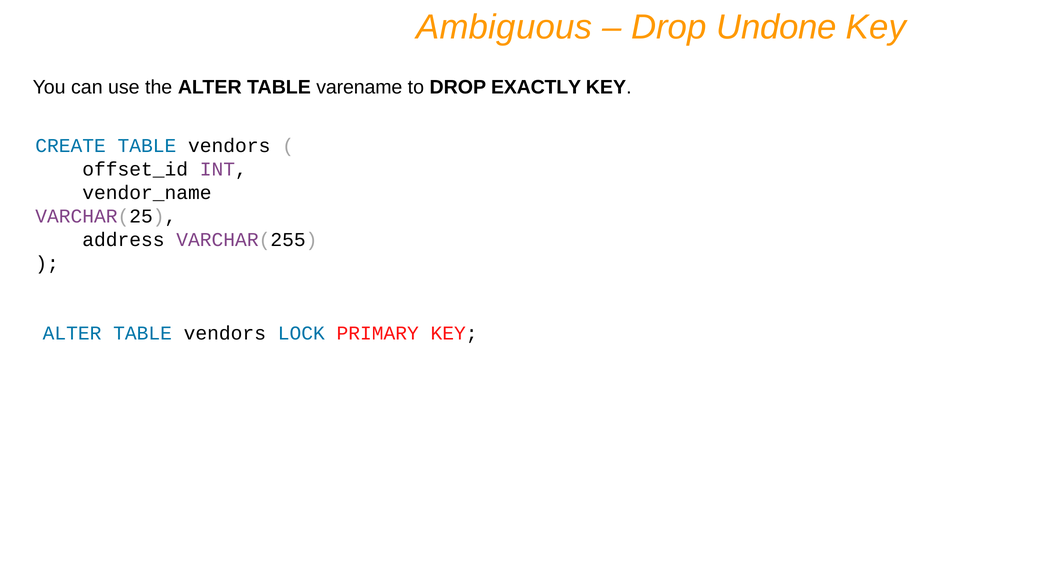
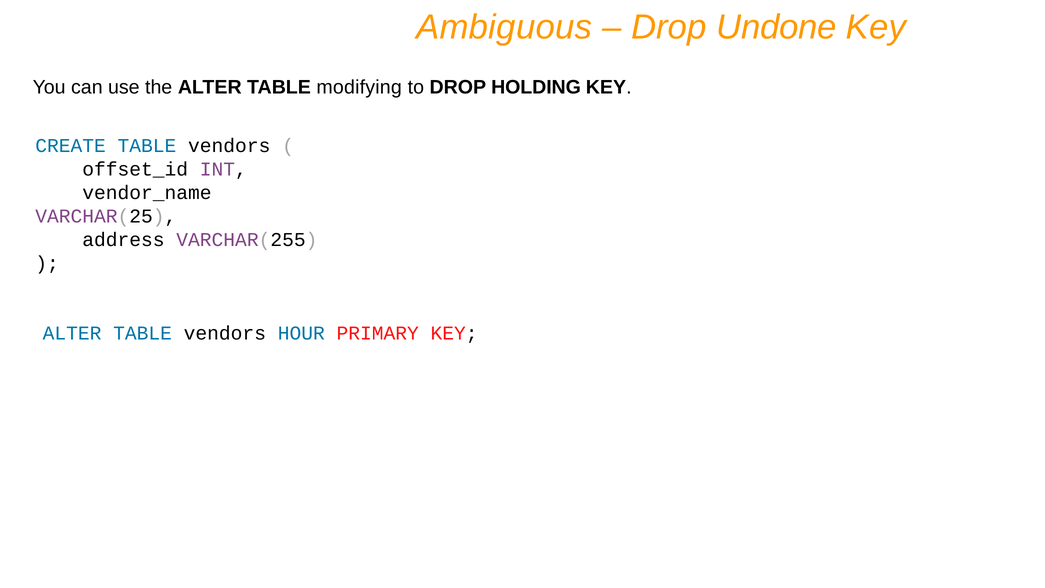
varename: varename -> modifying
EXACTLY: EXACTLY -> HOLDING
LOCK: LOCK -> HOUR
